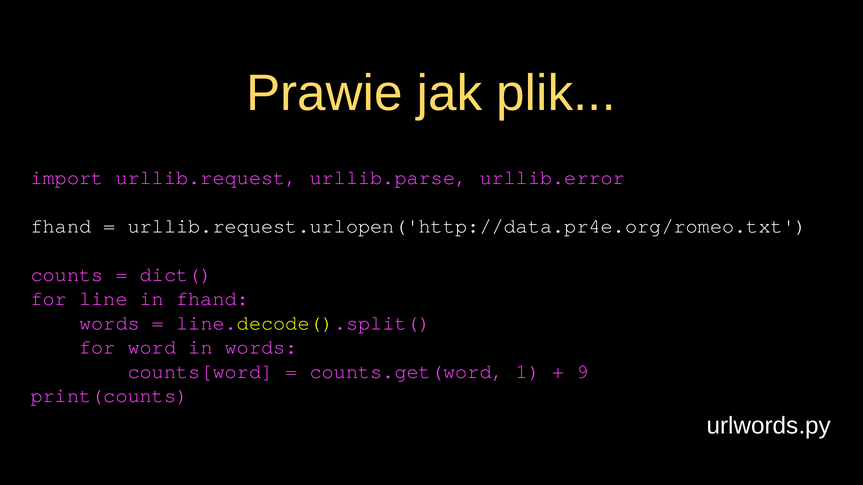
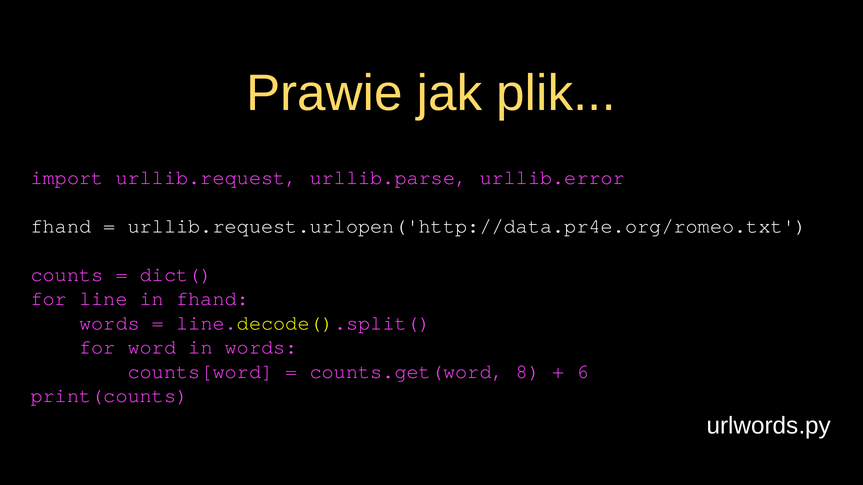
1: 1 -> 8
9: 9 -> 6
